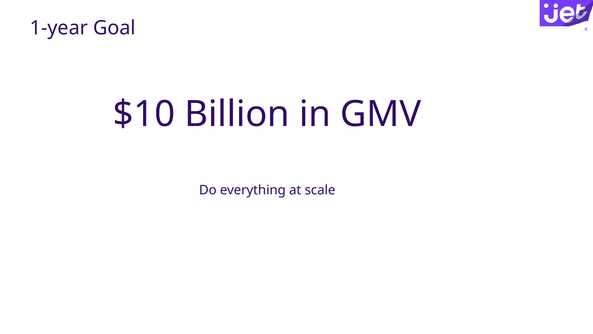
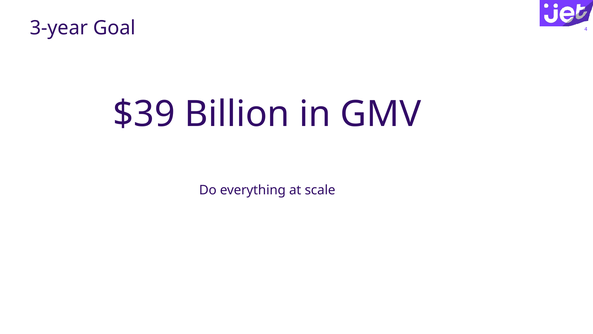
1-year: 1-year -> 3-year
$10: $10 -> $39
